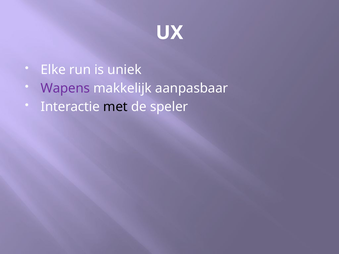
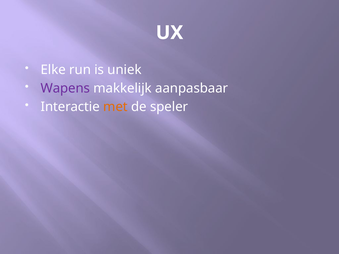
met colour: black -> orange
